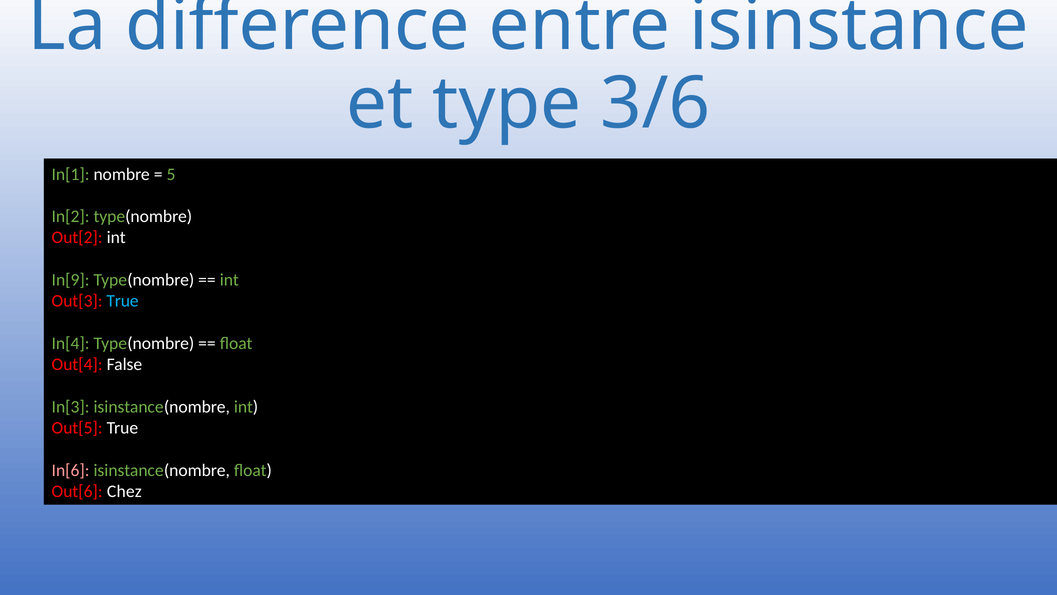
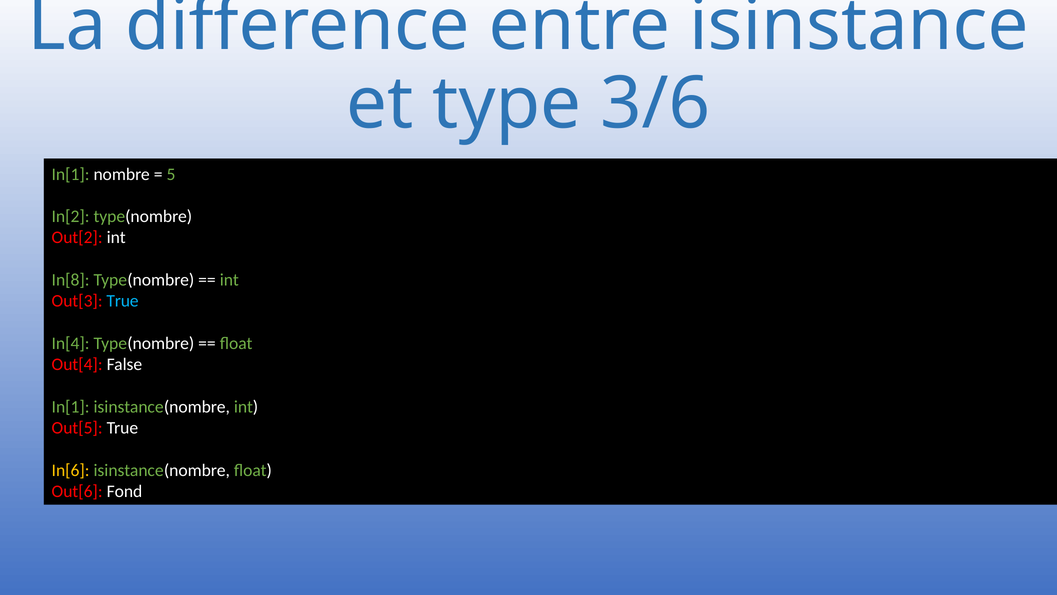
In[9: In[9 -> In[8
In[3 at (71, 407): In[3 -> In[1
In[6 colour: pink -> yellow
Chez: Chez -> Fond
